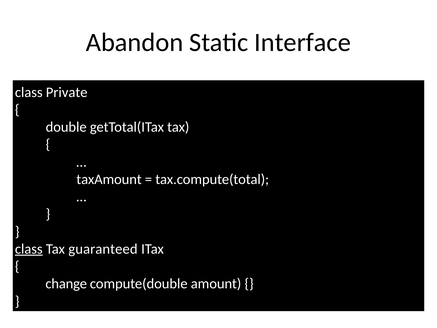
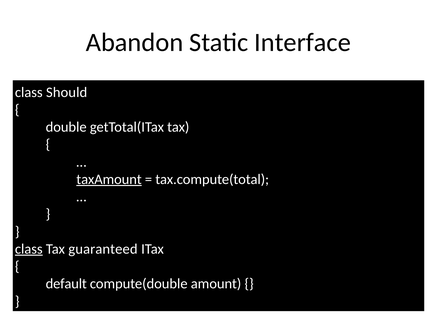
Private: Private -> Should
taxAmount underline: none -> present
change: change -> default
